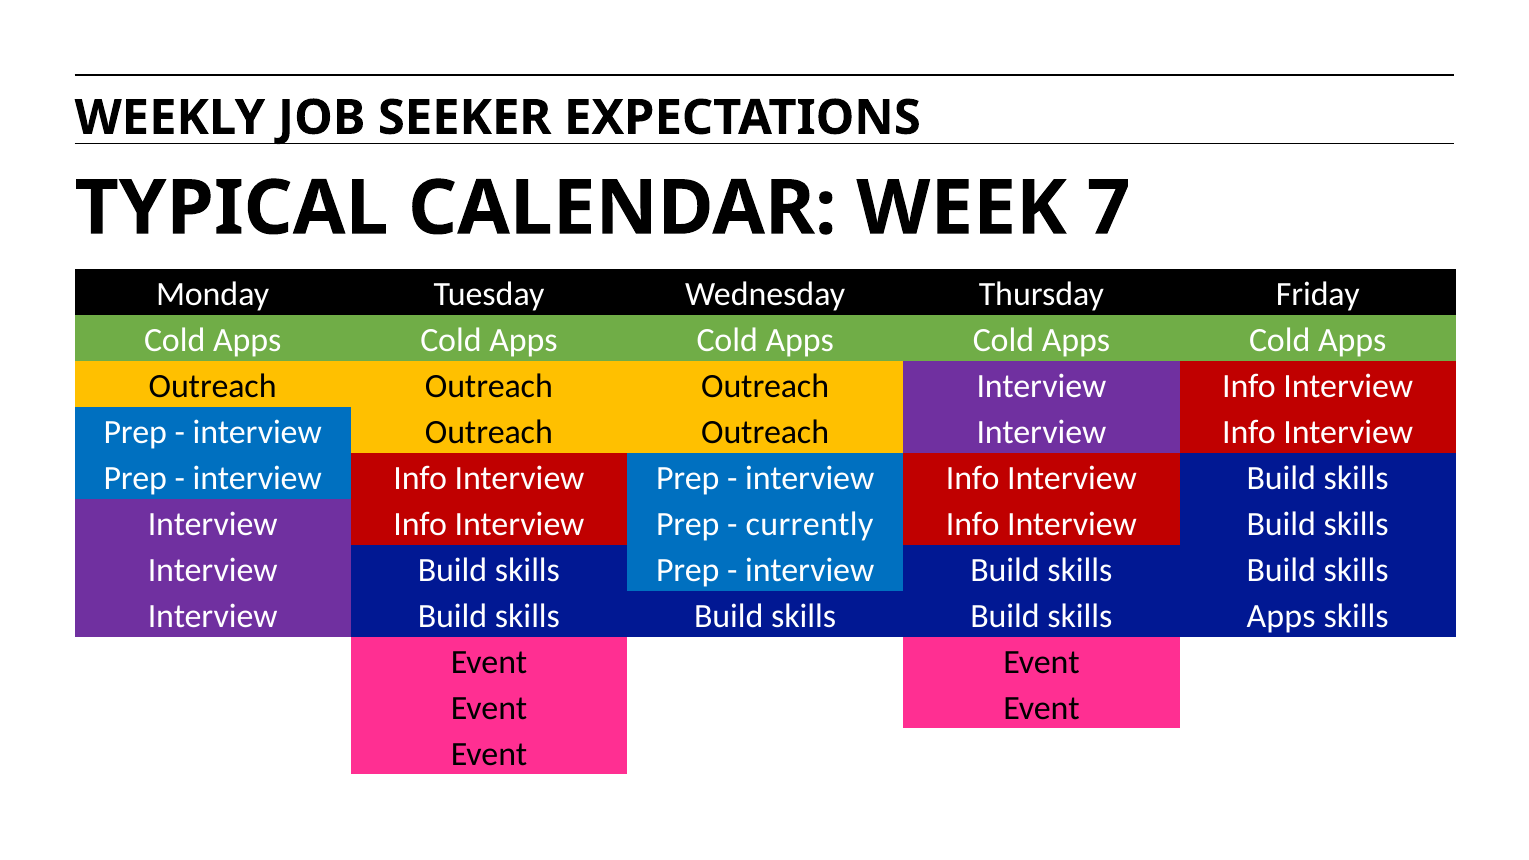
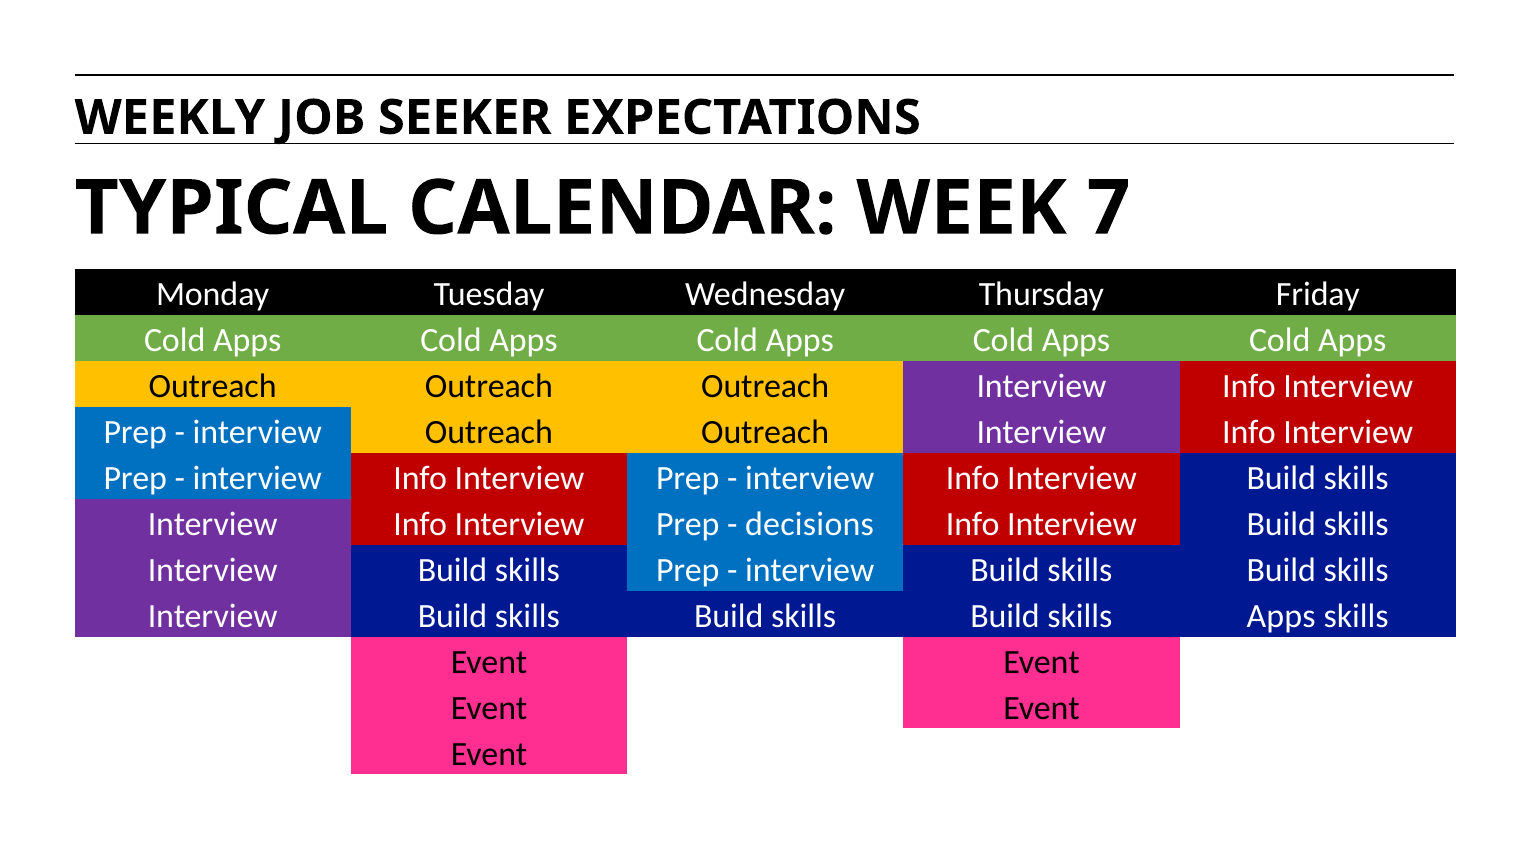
currently: currently -> decisions
